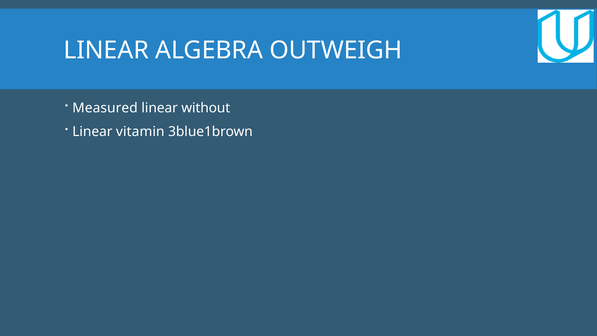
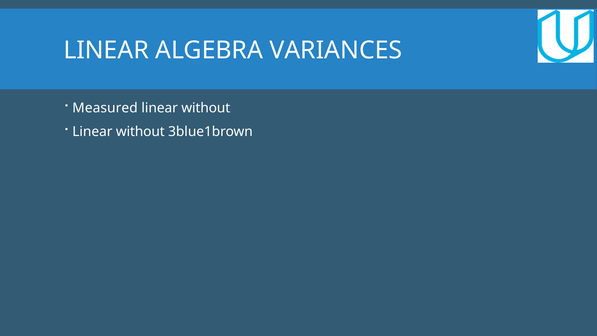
OUTWEIGH: OUTWEIGH -> VARIANCES
vitamin at (140, 132): vitamin -> without
